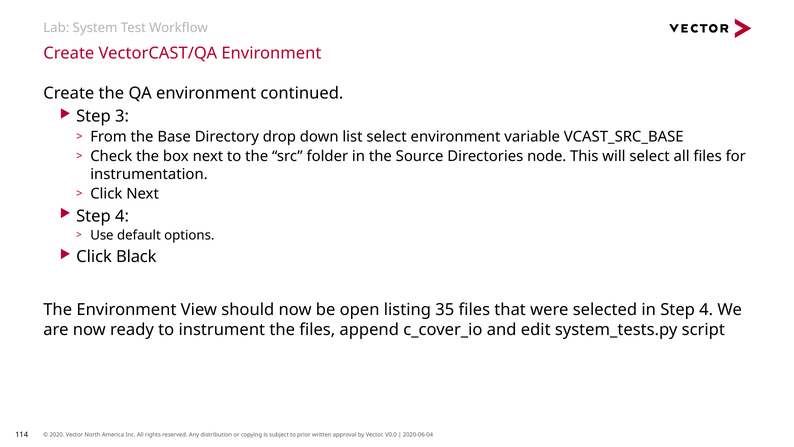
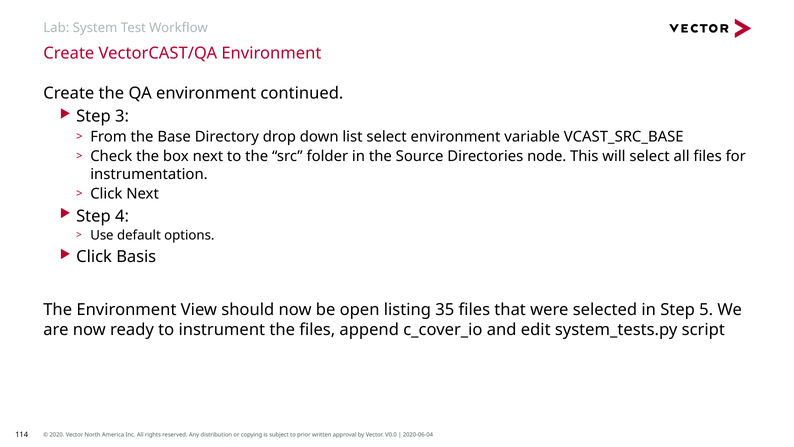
Black: Black -> Basis
in Step 4: 4 -> 5
